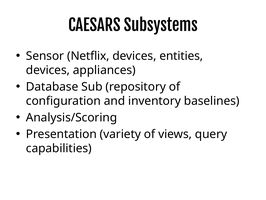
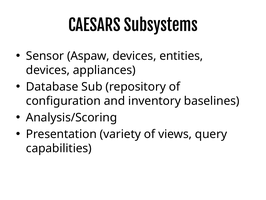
Netflix: Netflix -> Aspaw
